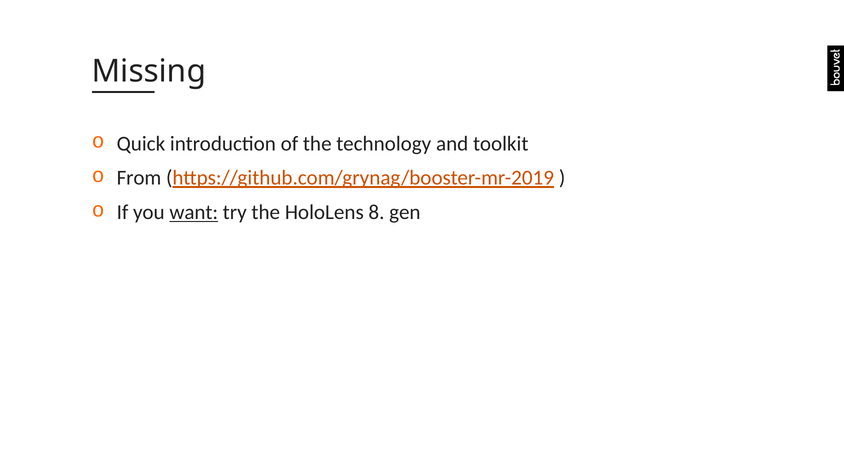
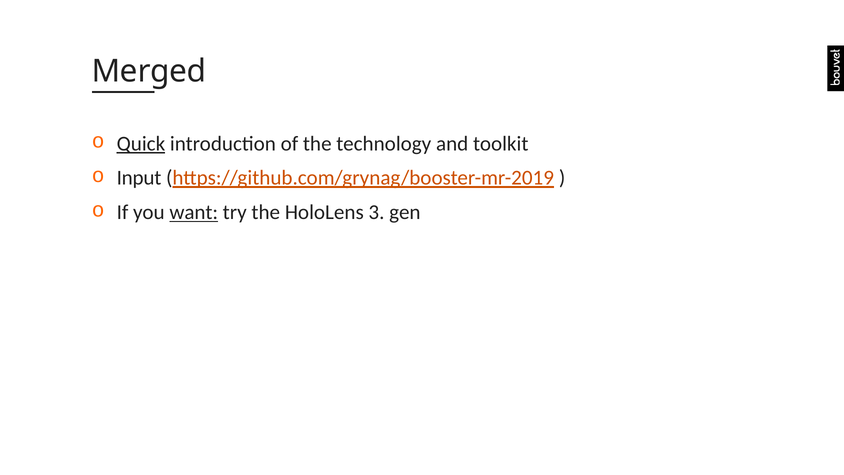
Missing: Missing -> Merged
Quick underline: none -> present
From: From -> Input
8: 8 -> 3
